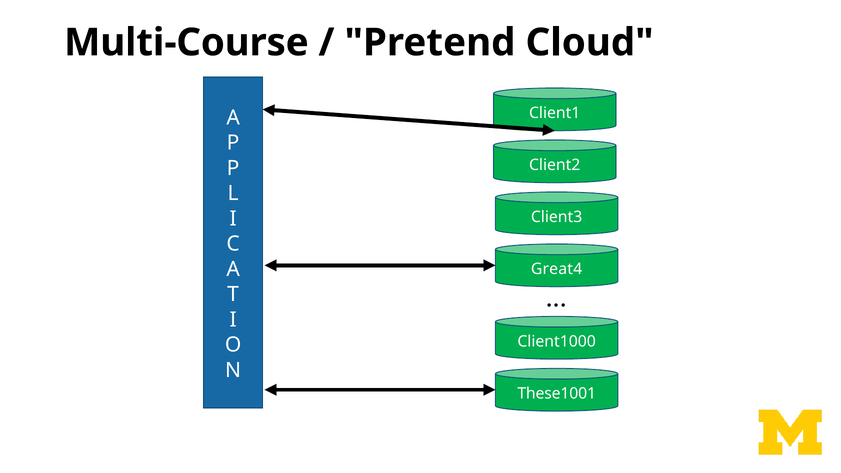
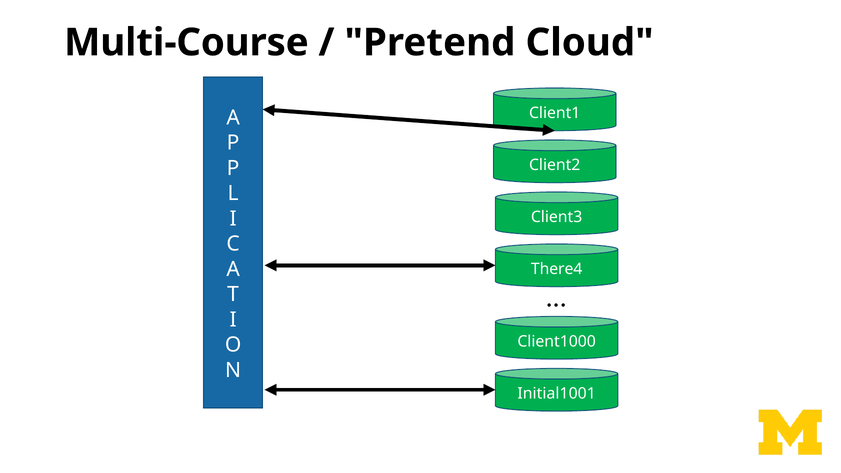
Great4: Great4 -> There4
These1001: These1001 -> Initial1001
